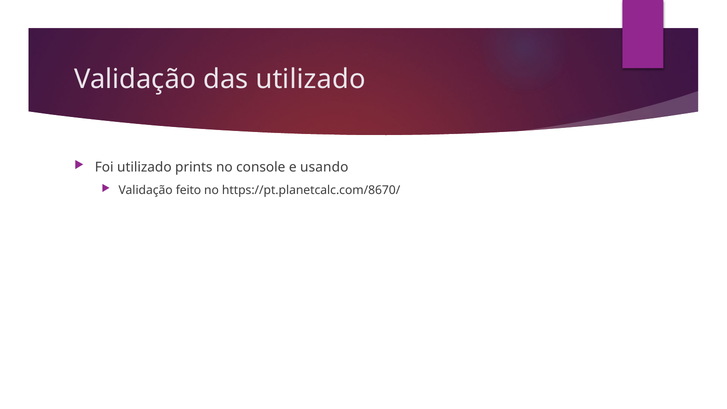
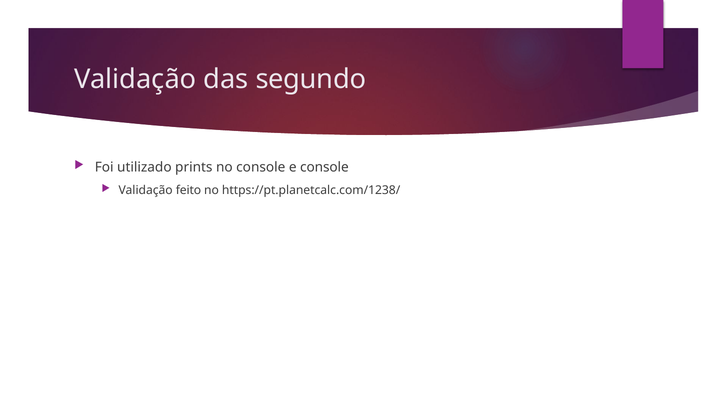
das utilizado: utilizado -> segundo
e usando: usando -> console
https://pt.planetcalc.com/8670/: https://pt.planetcalc.com/8670/ -> https://pt.planetcalc.com/1238/
